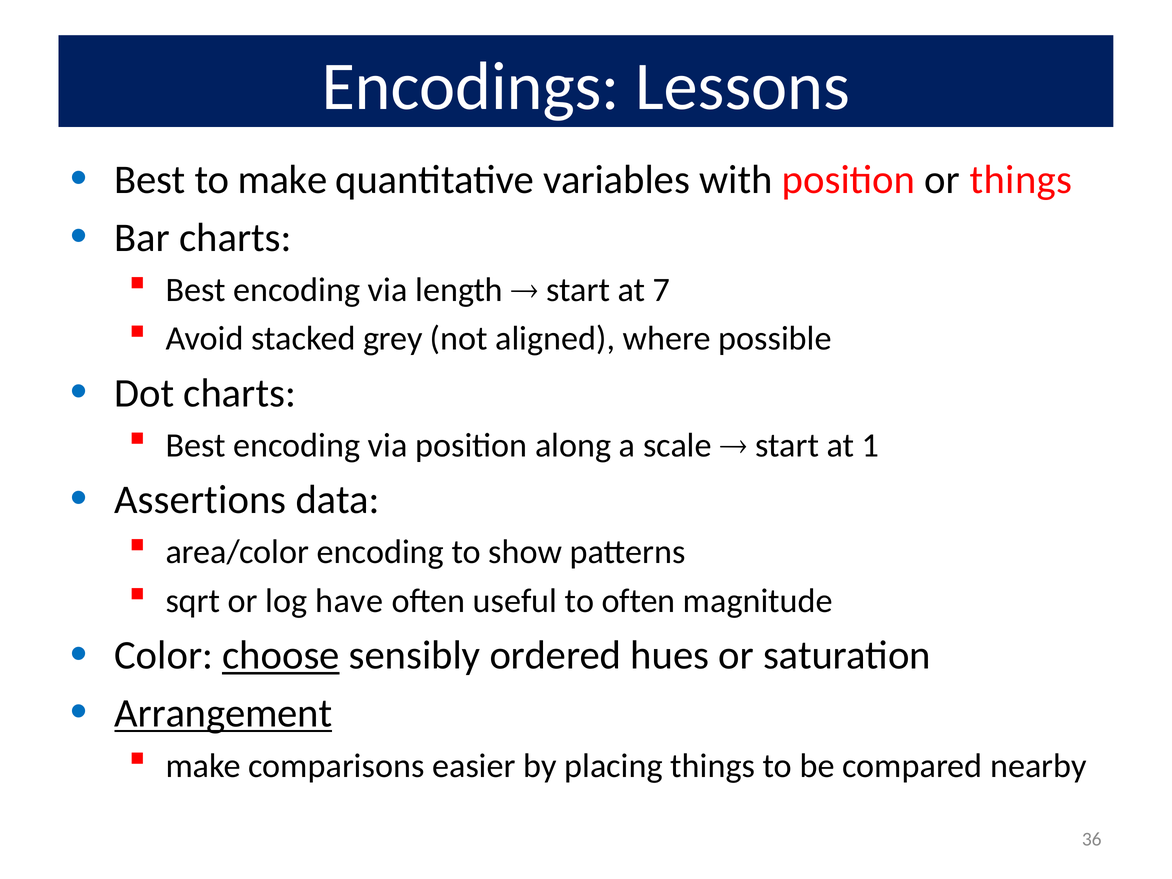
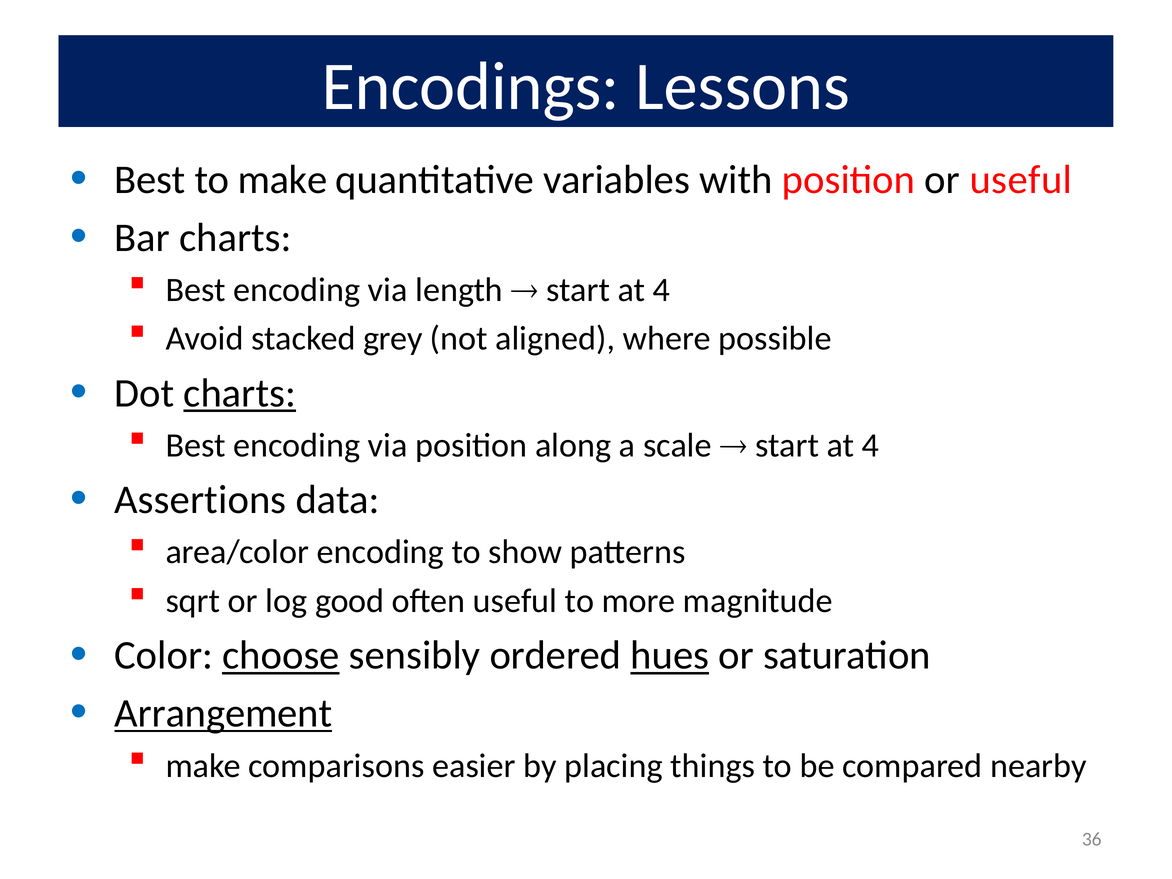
or things: things -> useful
7 at (662, 290): 7 -> 4
charts at (240, 393) underline: none -> present
1 at (870, 445): 1 -> 4
have: have -> good
to often: often -> more
hues underline: none -> present
